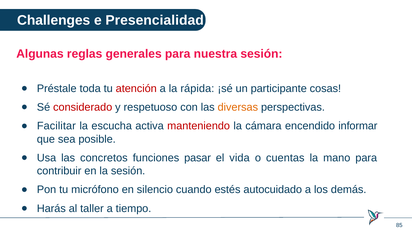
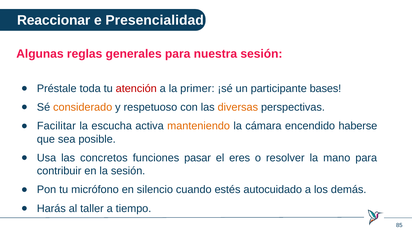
Challenges: Challenges -> Reaccionar
rápida: rápida -> primer
cosas: cosas -> bases
considerado colour: red -> orange
manteniendo colour: red -> orange
informar: informar -> haberse
vida: vida -> eres
cuentas: cuentas -> resolver
